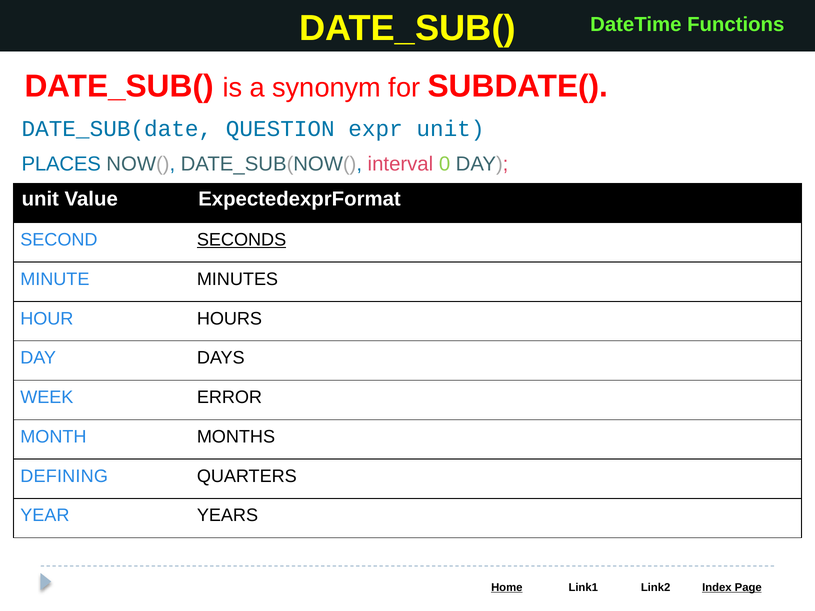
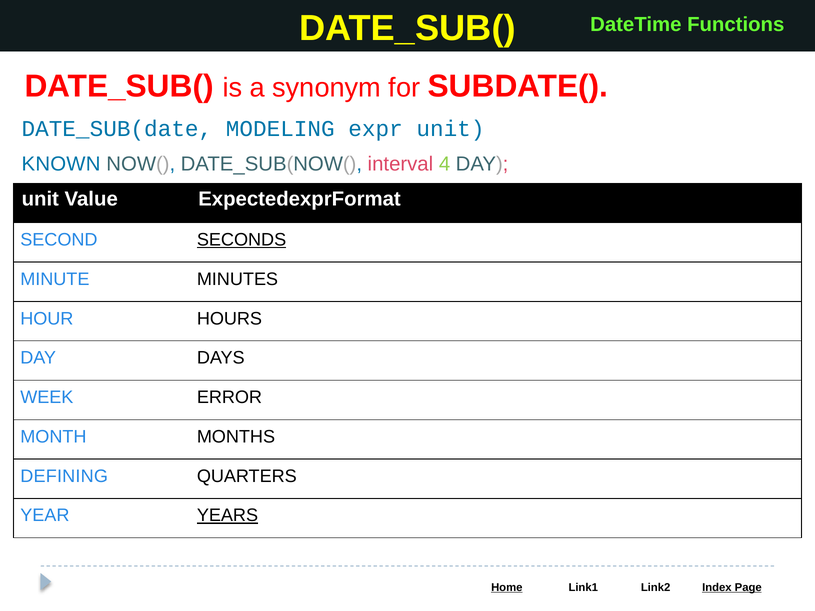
QUESTION: QUESTION -> MODELING
PLACES: PLACES -> KNOWN
0: 0 -> 4
YEARS underline: none -> present
